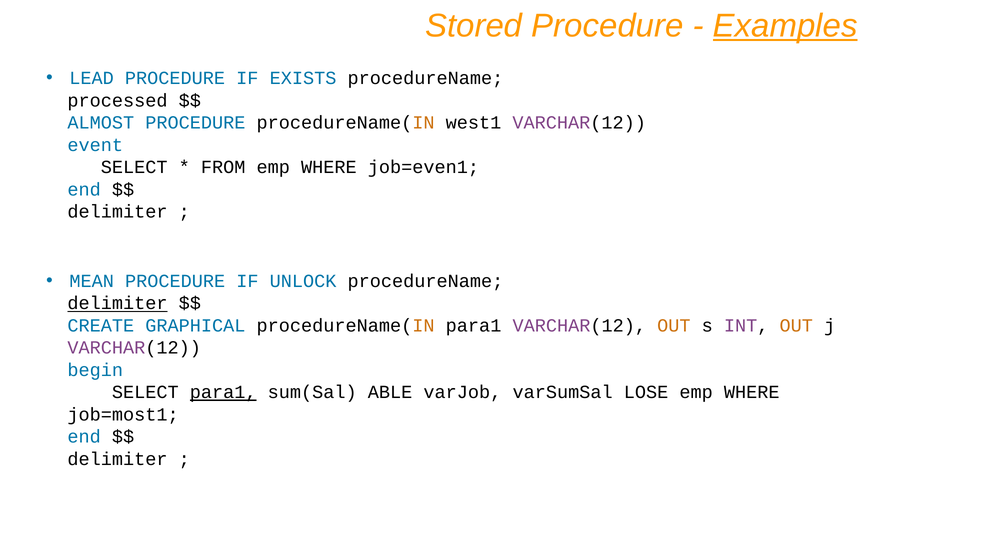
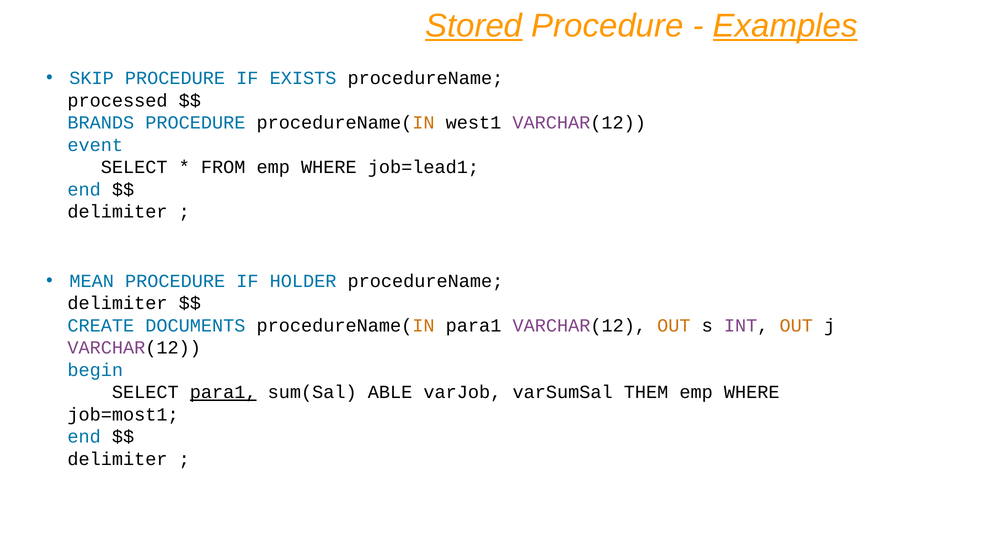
Stored underline: none -> present
LEAD: LEAD -> SKIP
ALMOST: ALMOST -> BRANDS
job=even1: job=even1 -> job=lead1
UNLOCK: UNLOCK -> HOLDER
delimiter at (118, 304) underline: present -> none
GRAPHICAL: GRAPHICAL -> DOCUMENTS
LOSE: LOSE -> THEM
